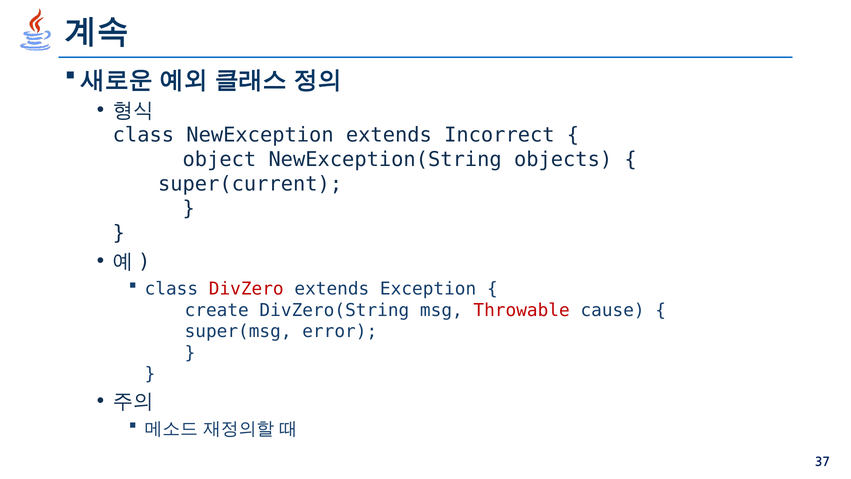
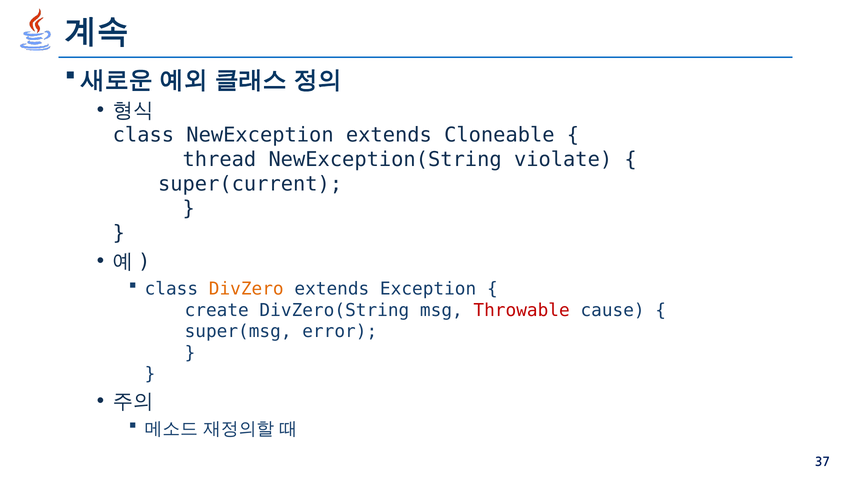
Incorrect: Incorrect -> Cloneable
object: object -> thread
objects: objects -> violate
DivZero colour: red -> orange
